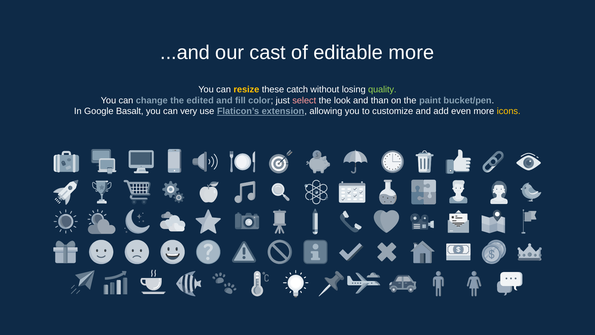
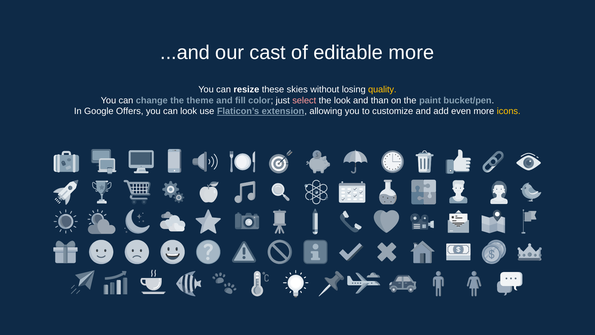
resize colour: yellow -> white
catch: catch -> skies
quality colour: light green -> yellow
edited: edited -> theme
Basalt: Basalt -> Offers
can very: very -> look
